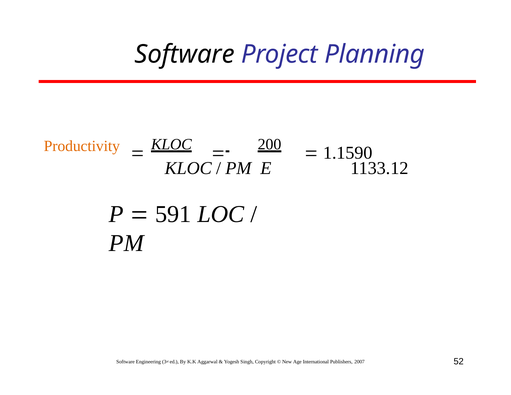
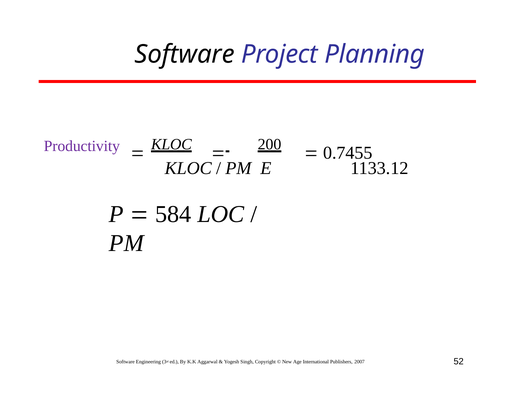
Productivity colour: orange -> purple
1.1590: 1.1590 -> 0.7455
591: 591 -> 584
